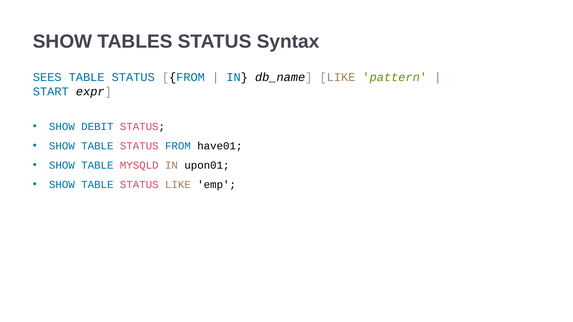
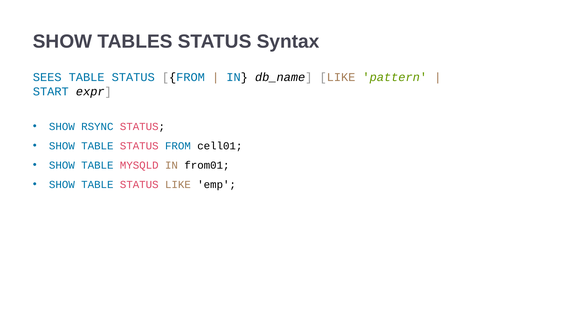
DEBIT: DEBIT -> RSYNC
have01: have01 -> cell01
upon01: upon01 -> from01
